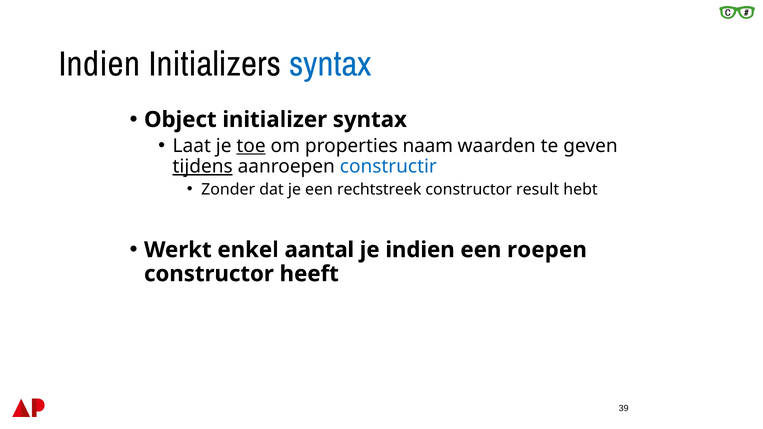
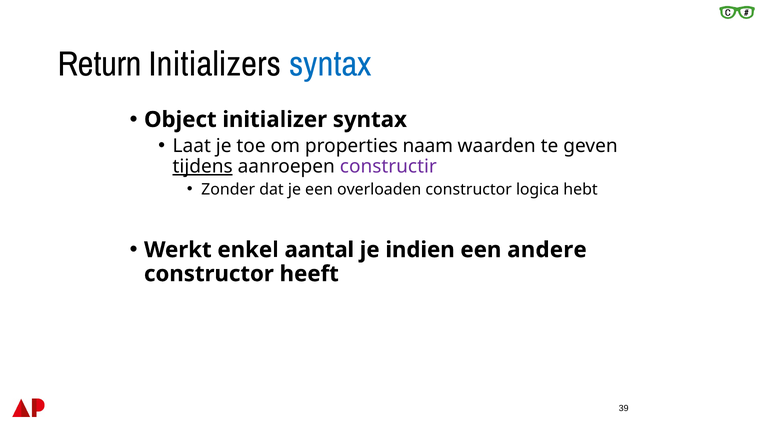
Indien at (99, 64): Indien -> Return
toe underline: present -> none
constructir colour: blue -> purple
rechtstreek: rechtstreek -> overloaden
result: result -> logica
roepen: roepen -> andere
